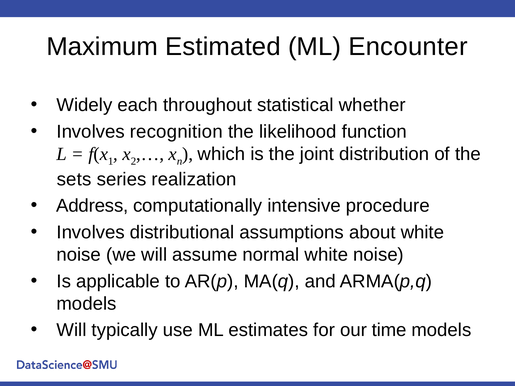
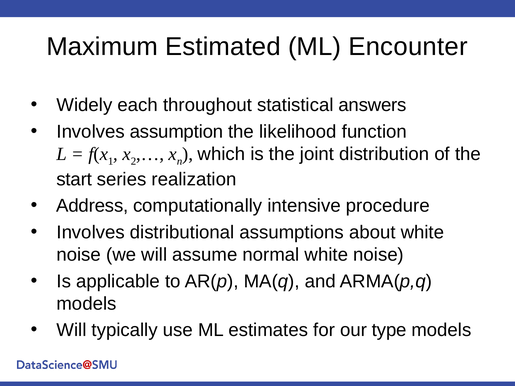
whether: whether -> answers
recognition: recognition -> assumption
sets: sets -> start
time: time -> type
